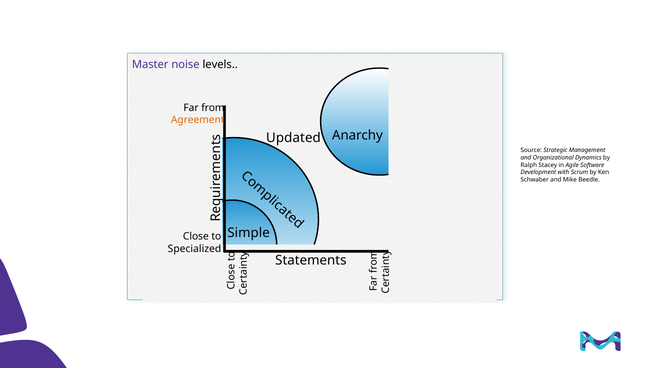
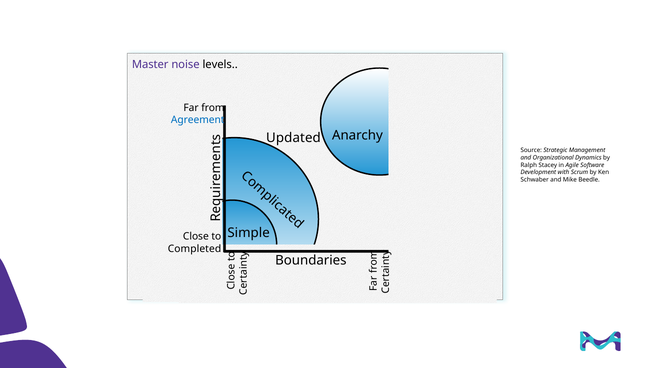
Agreement colour: orange -> blue
Specialized: Specialized -> Completed
Statements: Statements -> Boundaries
